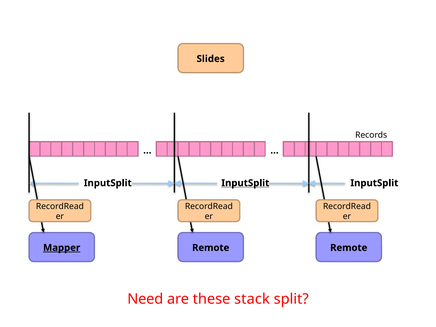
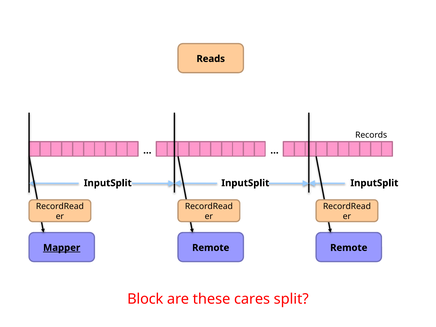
Slides: Slides -> Reads
InputSplit at (245, 183) underline: present -> none
Need: Need -> Block
stack: stack -> cares
